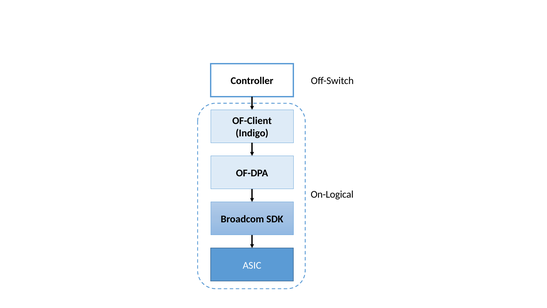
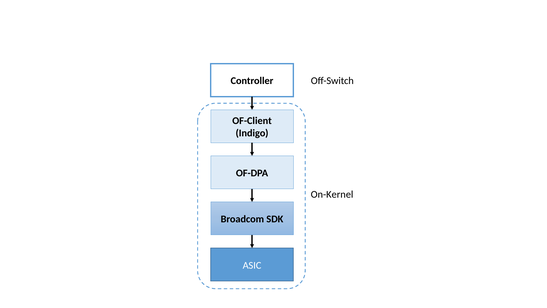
On-Logical: On-Logical -> On-Kernel
